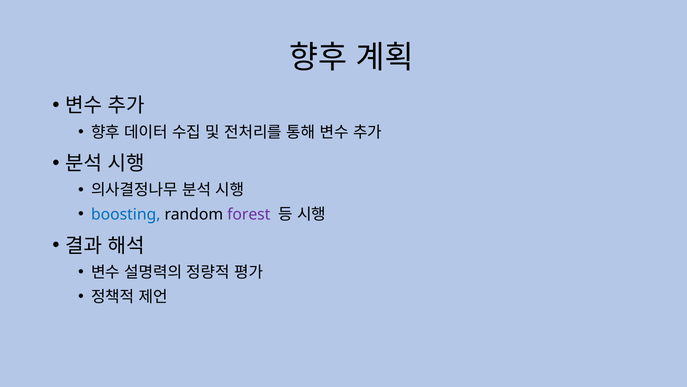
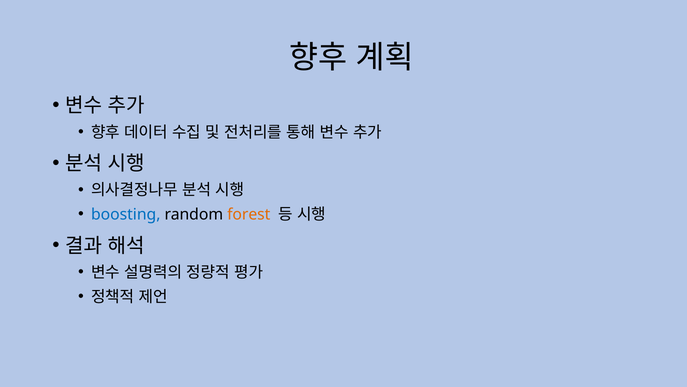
forest colour: purple -> orange
